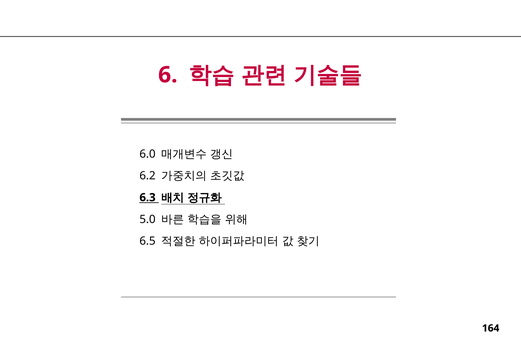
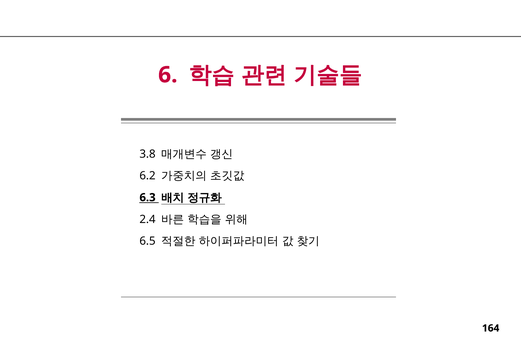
6.0: 6.0 -> 3.8
5.0: 5.0 -> 2.4
